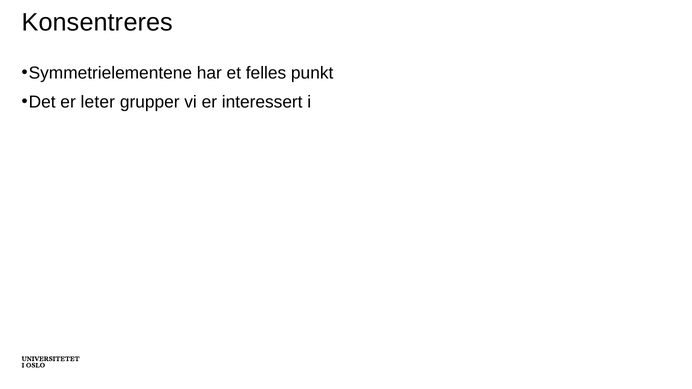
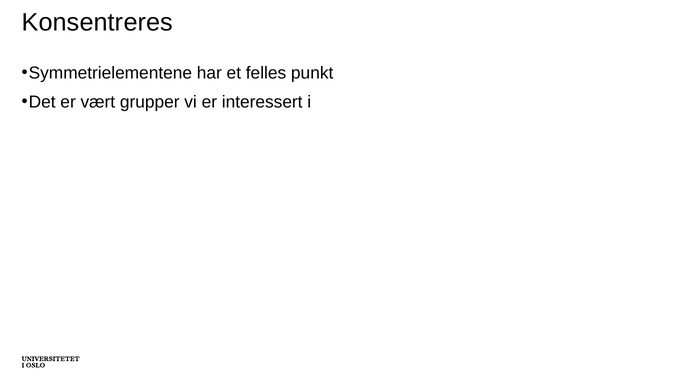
leter: leter -> vært
